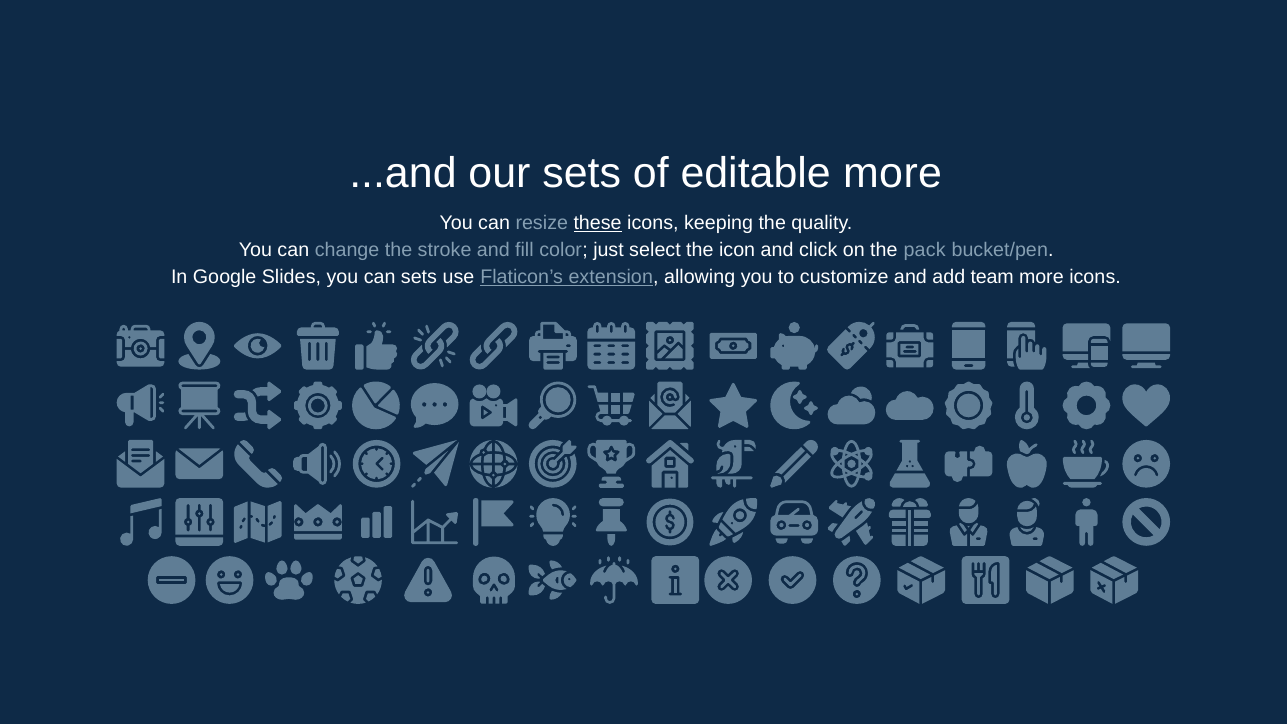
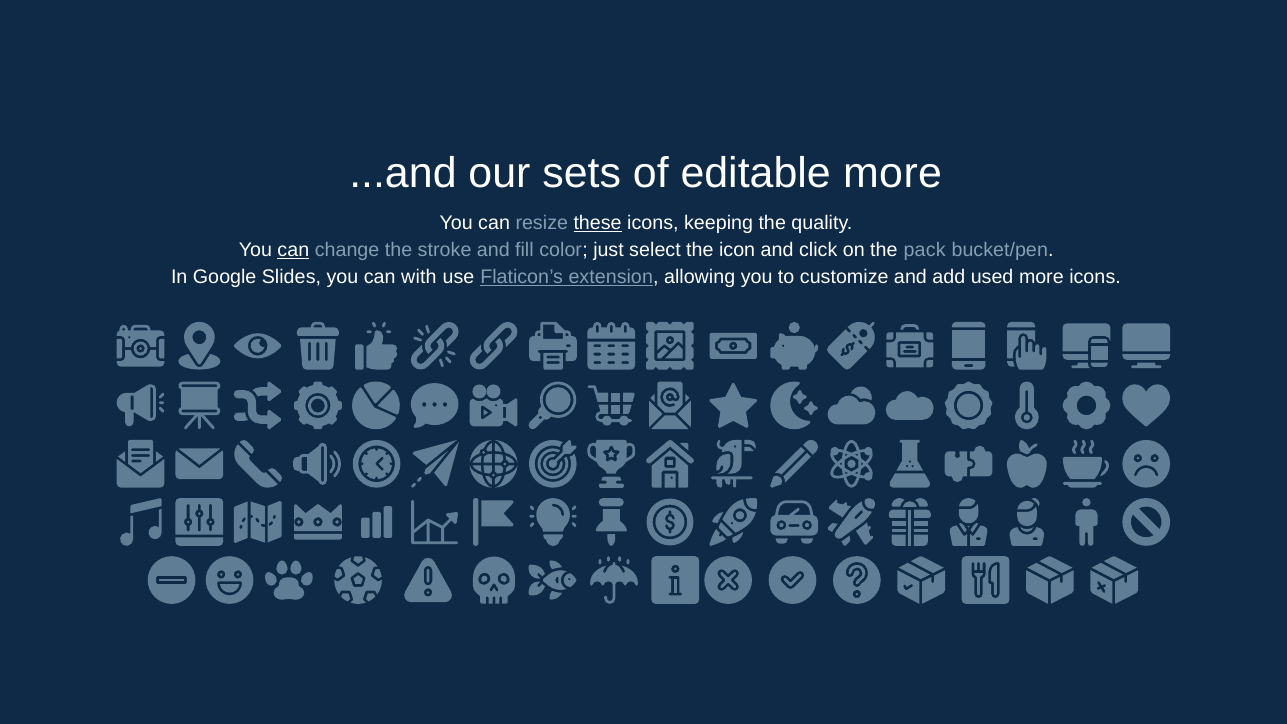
can at (293, 250) underline: none -> present
can sets: sets -> with
team: team -> used
